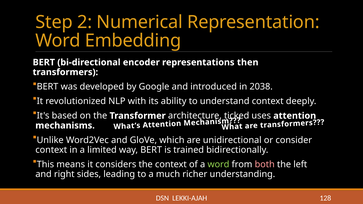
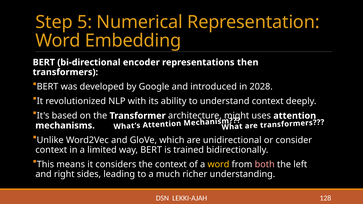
2: 2 -> 5
2038: 2038 -> 2028
ticked: ticked -> might
word at (218, 165) colour: light green -> yellow
